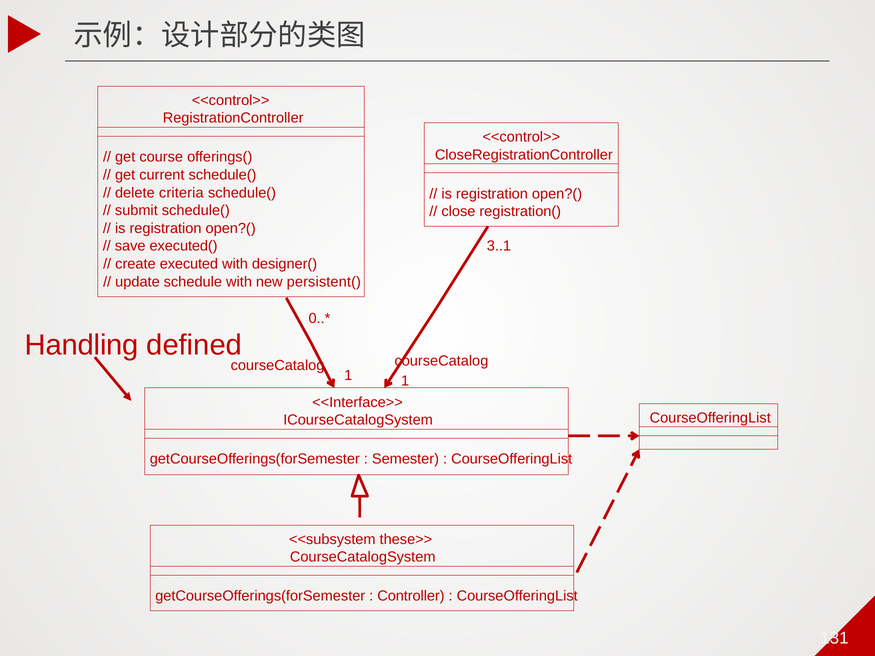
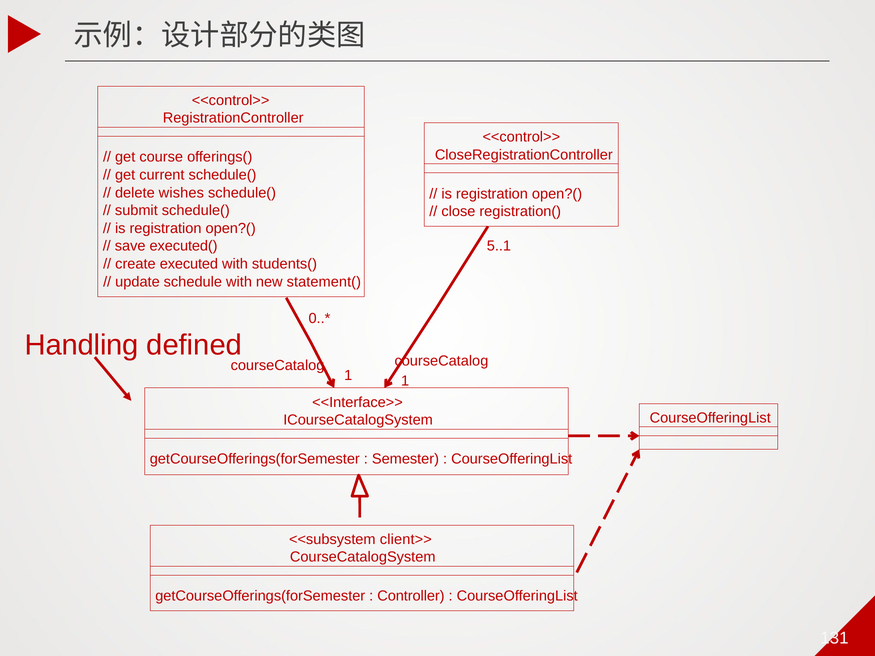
criteria: criteria -> wishes
3..1: 3..1 -> 5..1
designer(: designer( -> students(
persistent(: persistent( -> statement(
these>>: these>> -> client>>
